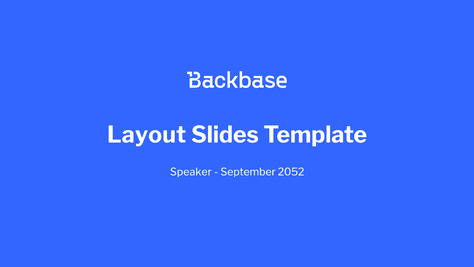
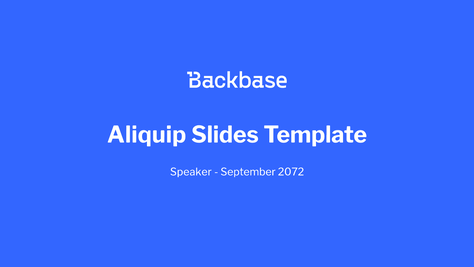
Layout: Layout -> Aliquip
2052: 2052 -> 2072
